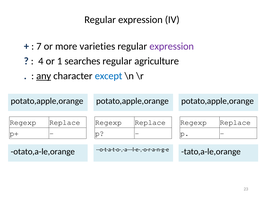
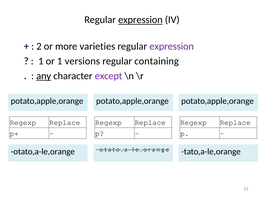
expression at (140, 20) underline: none -> present
7: 7 -> 2
4 at (41, 61): 4 -> 1
searches: searches -> versions
agriculture: agriculture -> containing
except colour: blue -> purple
